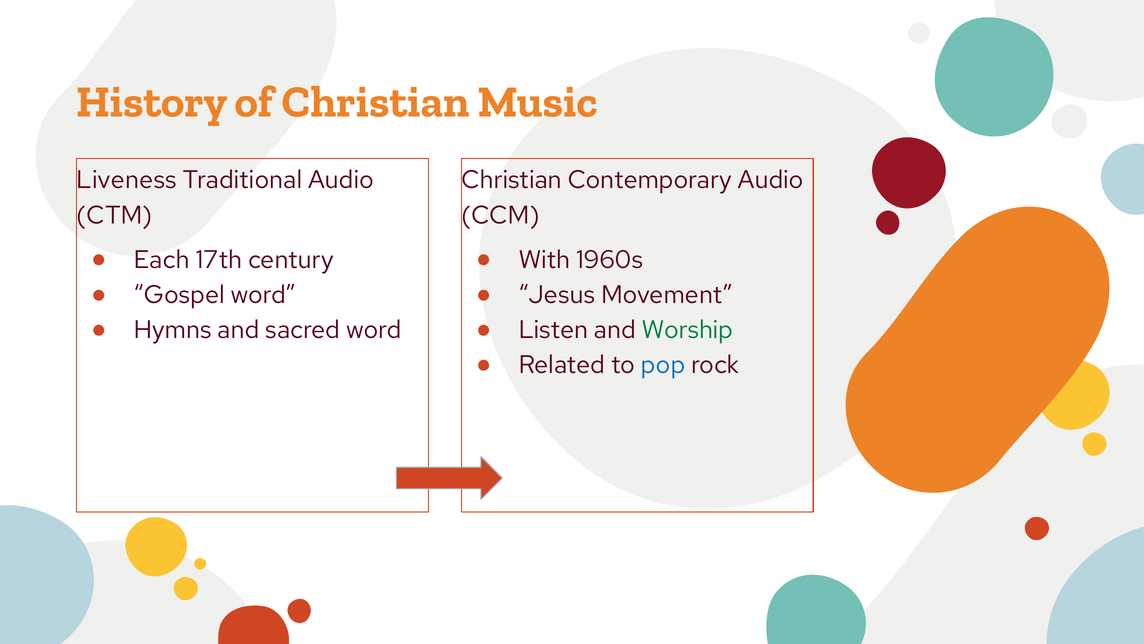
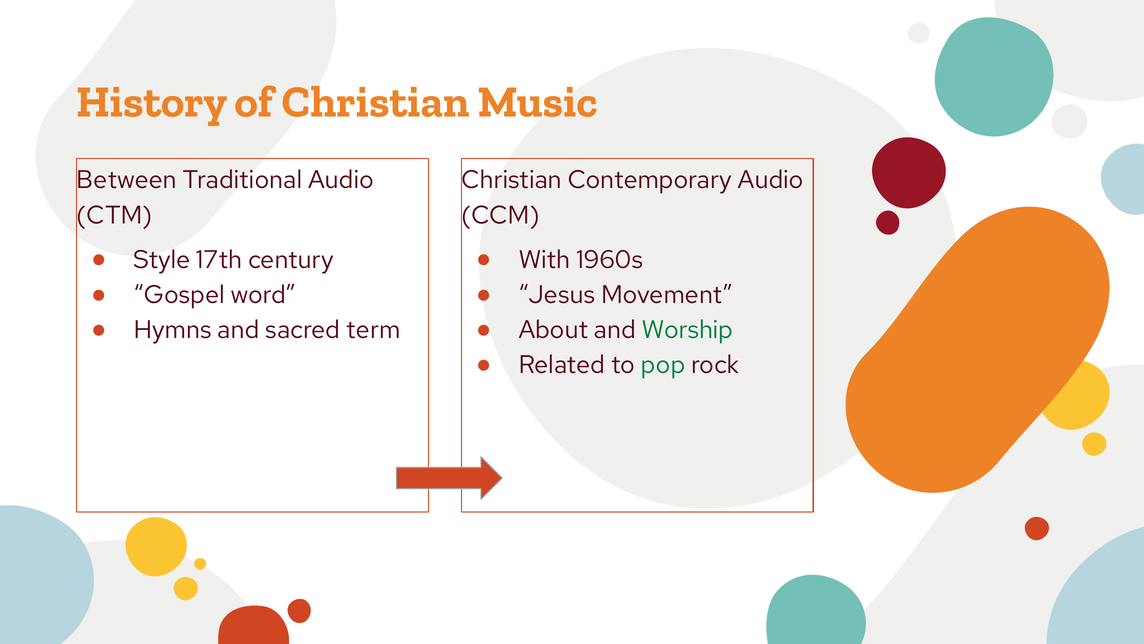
Liveness: Liveness -> Between
Each: Each -> Style
sacred word: word -> term
Listen: Listen -> About
pop colour: blue -> green
